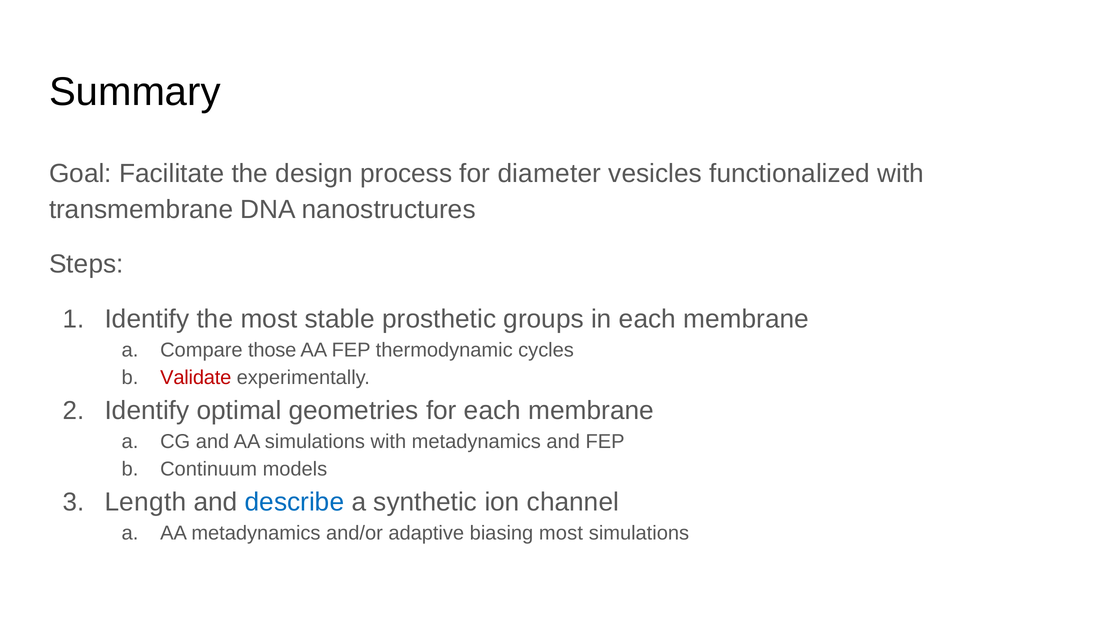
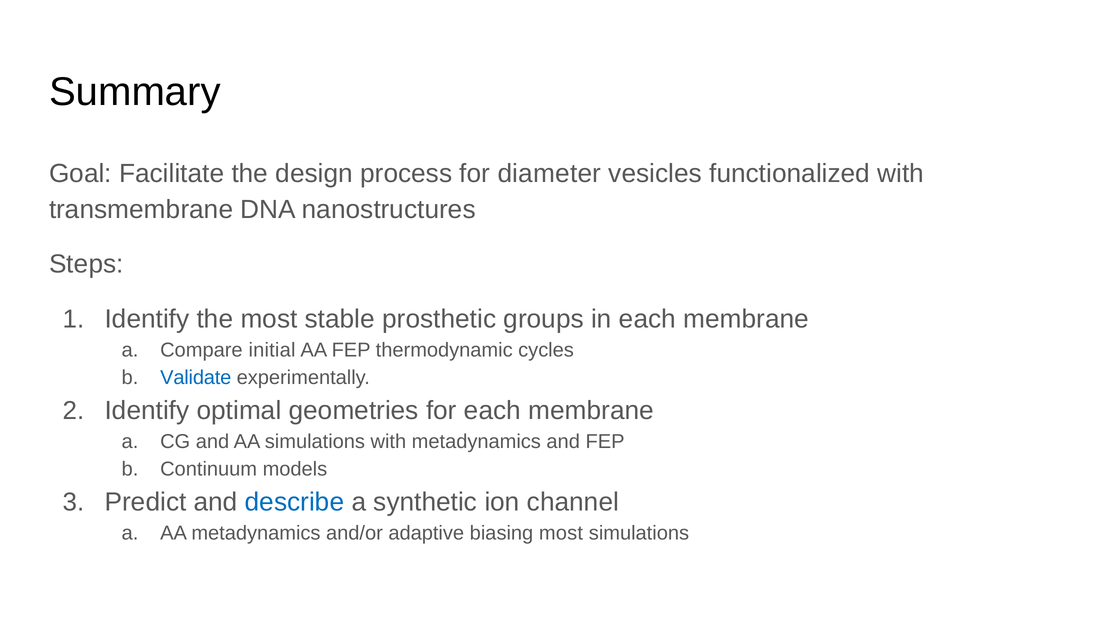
those: those -> initial
Validate colour: red -> blue
Length: Length -> Predict
